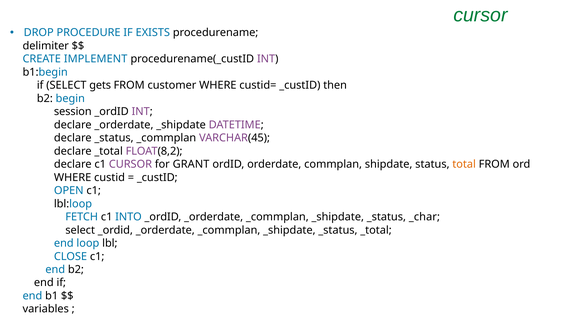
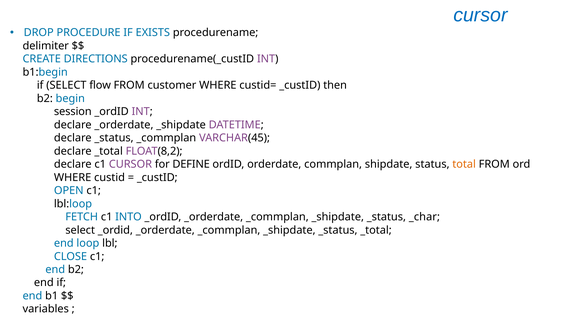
cursor at (480, 15) colour: green -> blue
IMPLEMENT: IMPLEMENT -> DIRECTIONS
gets: gets -> flow
GRANT: GRANT -> DEFINE
